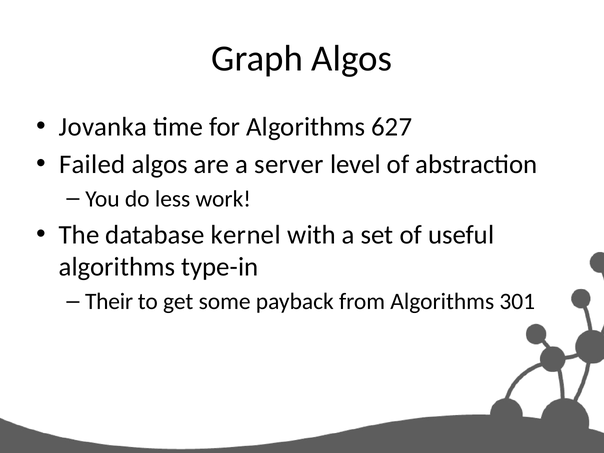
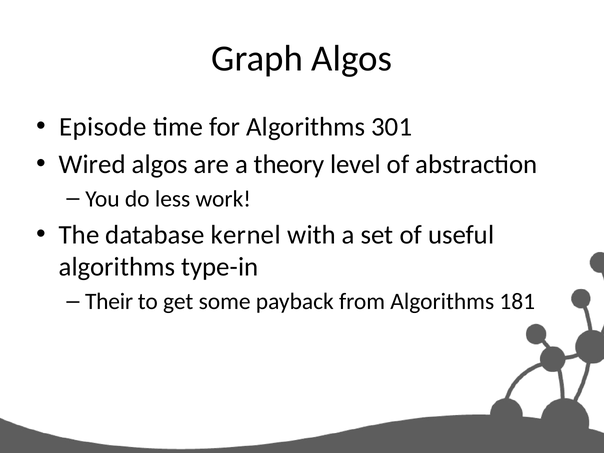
Jovanka: Jovanka -> Episode
627: 627 -> 301
Failed: Failed -> Wired
server: server -> theory
301: 301 -> 181
